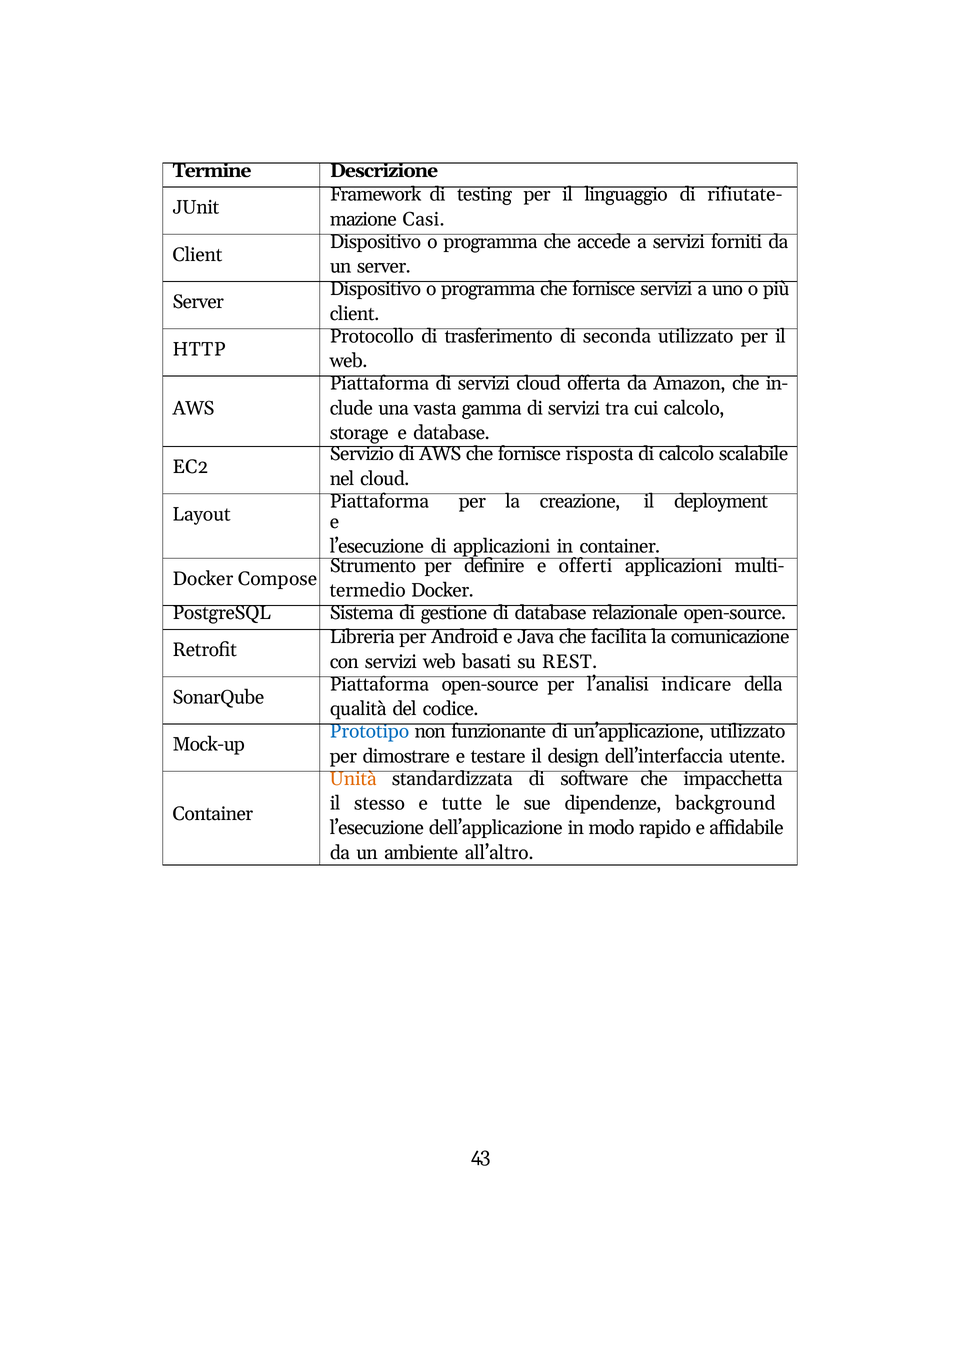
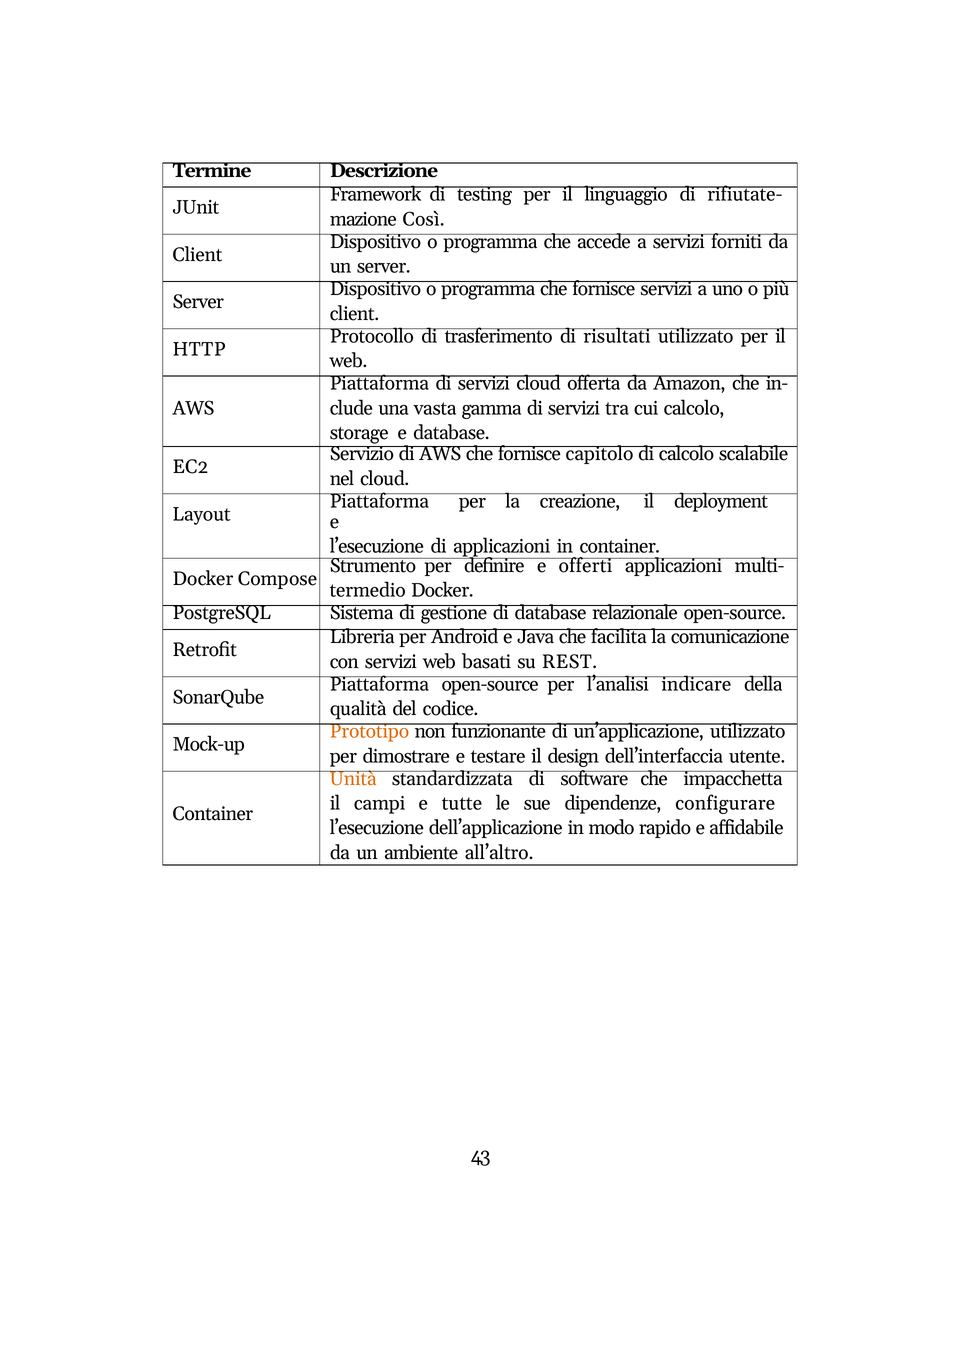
Casi: Casi -> Così
seconda: seconda -> risultati
risposta: risposta -> capitolo
Prototipo colour: blue -> orange
stesso: stesso -> campi
background: background -> configurare
